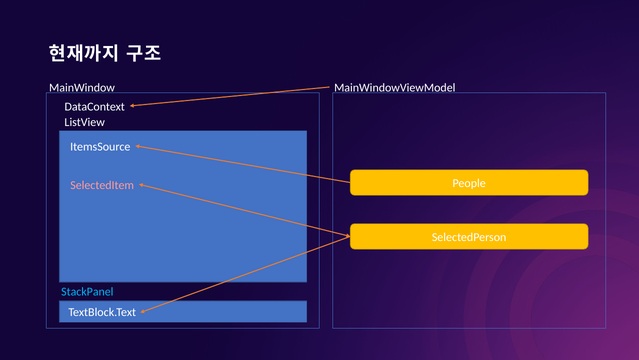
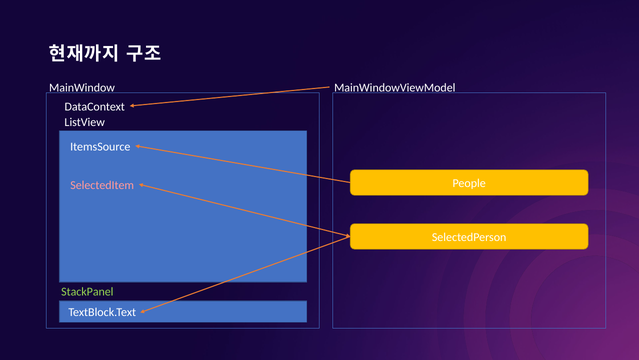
StackPanel colour: light blue -> light green
